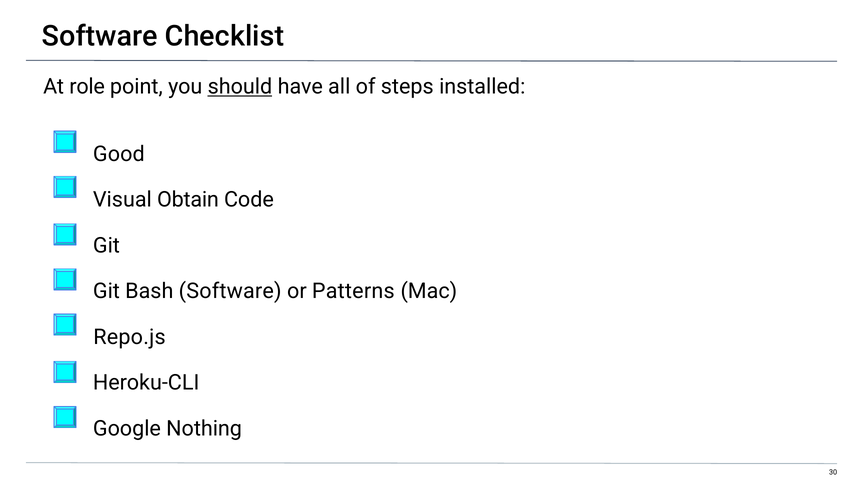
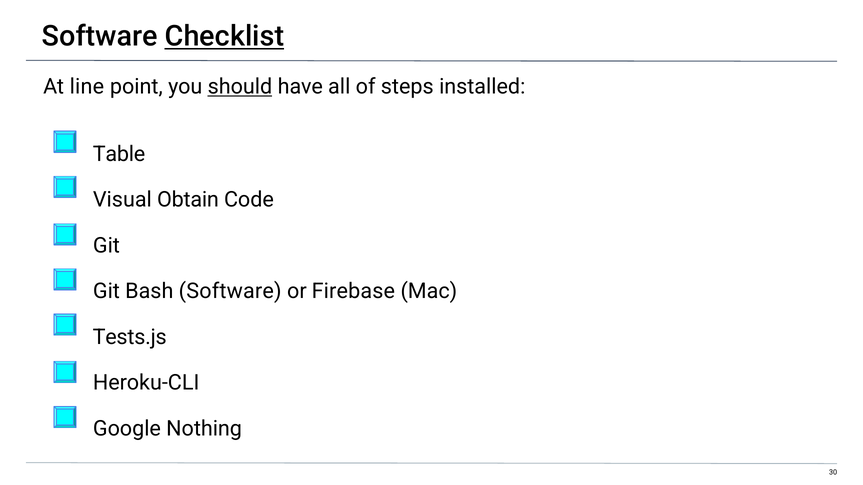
Checklist underline: none -> present
role: role -> line
Good: Good -> Table
Patterns: Patterns -> Firebase
Repo.js: Repo.js -> Tests.js
